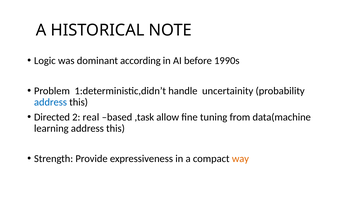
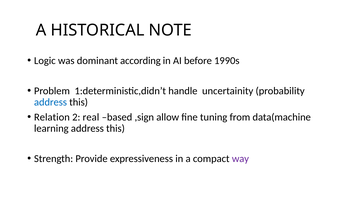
Directed: Directed -> Relation
,task: ,task -> ,sign
way colour: orange -> purple
